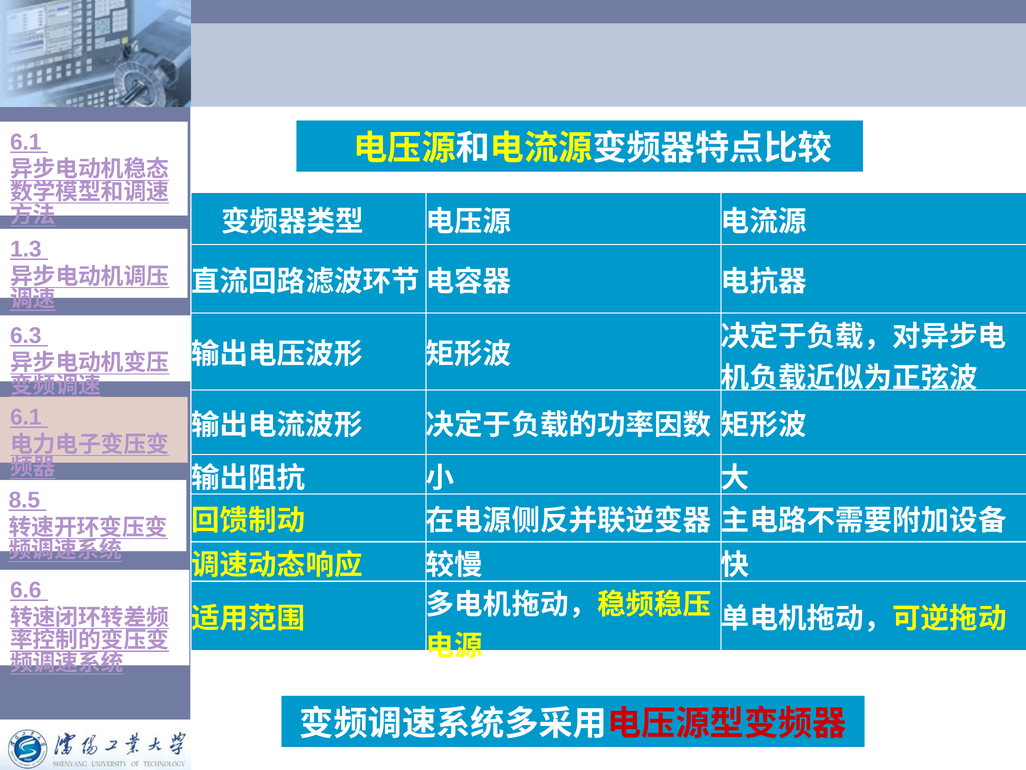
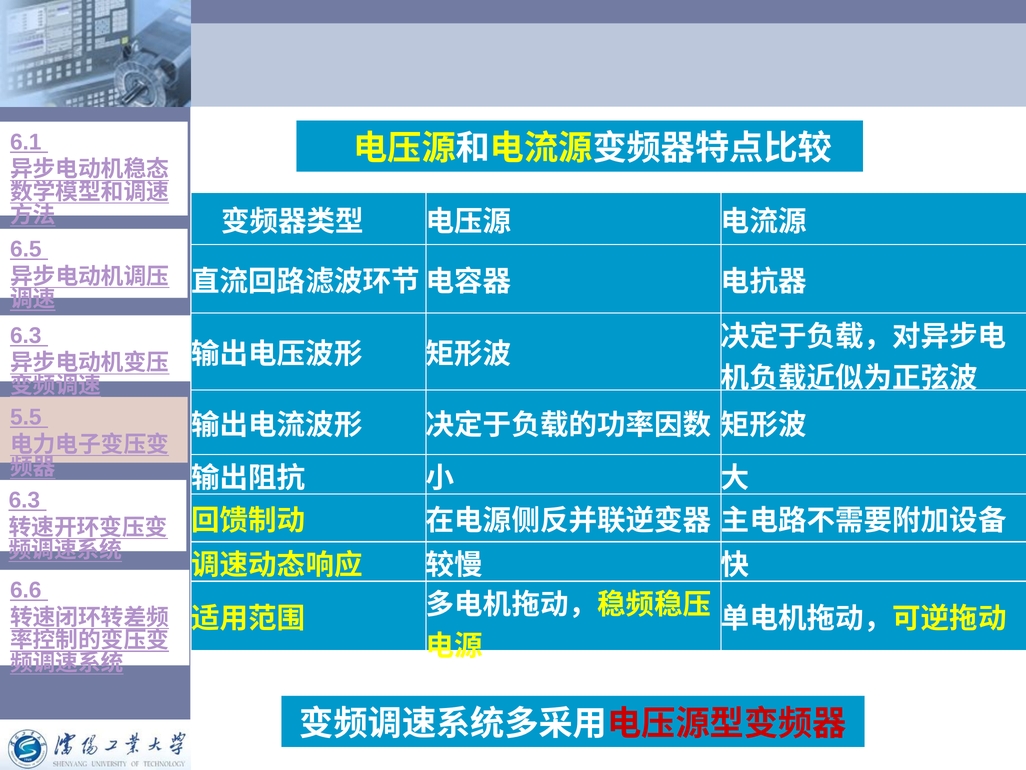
1.3: 1.3 -> 6.5
6.1 at (26, 417): 6.1 -> 5.5
8.5 at (24, 500): 8.5 -> 6.3
